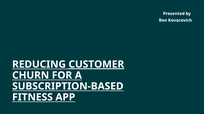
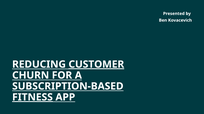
FITNESS underline: none -> present
